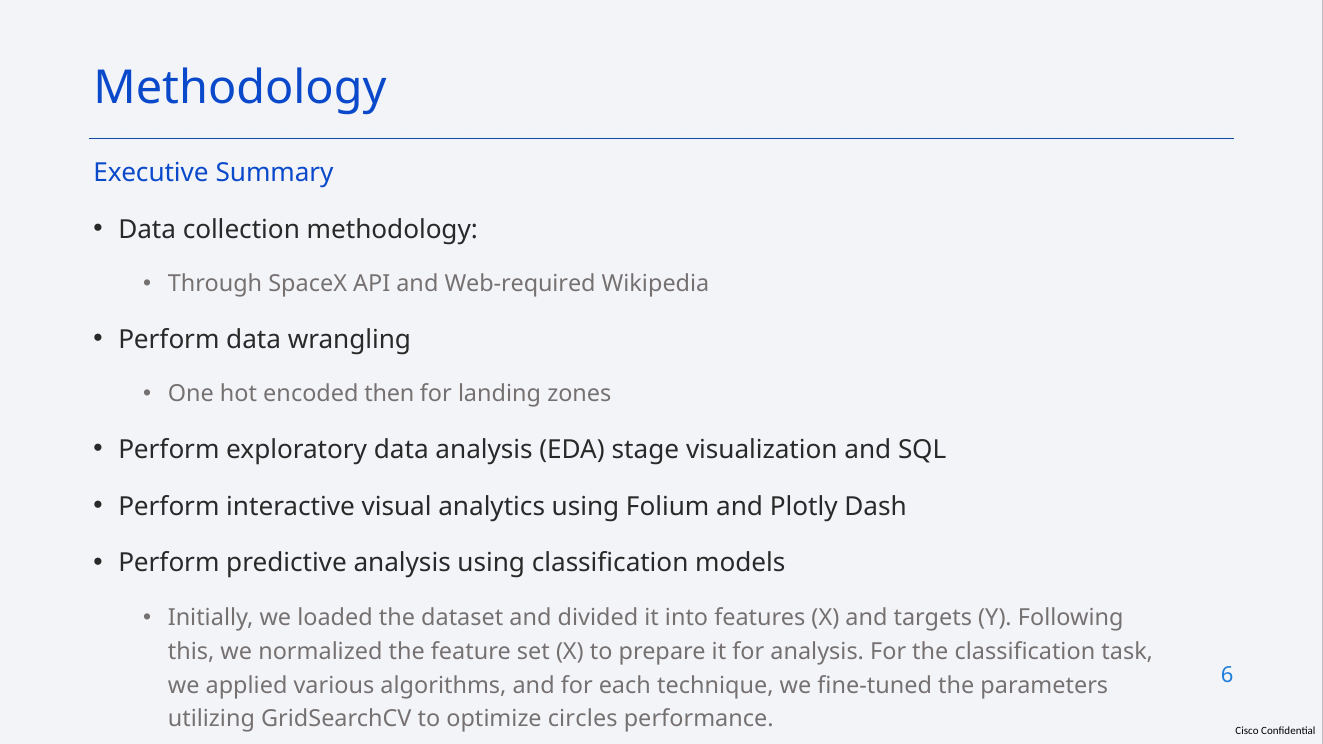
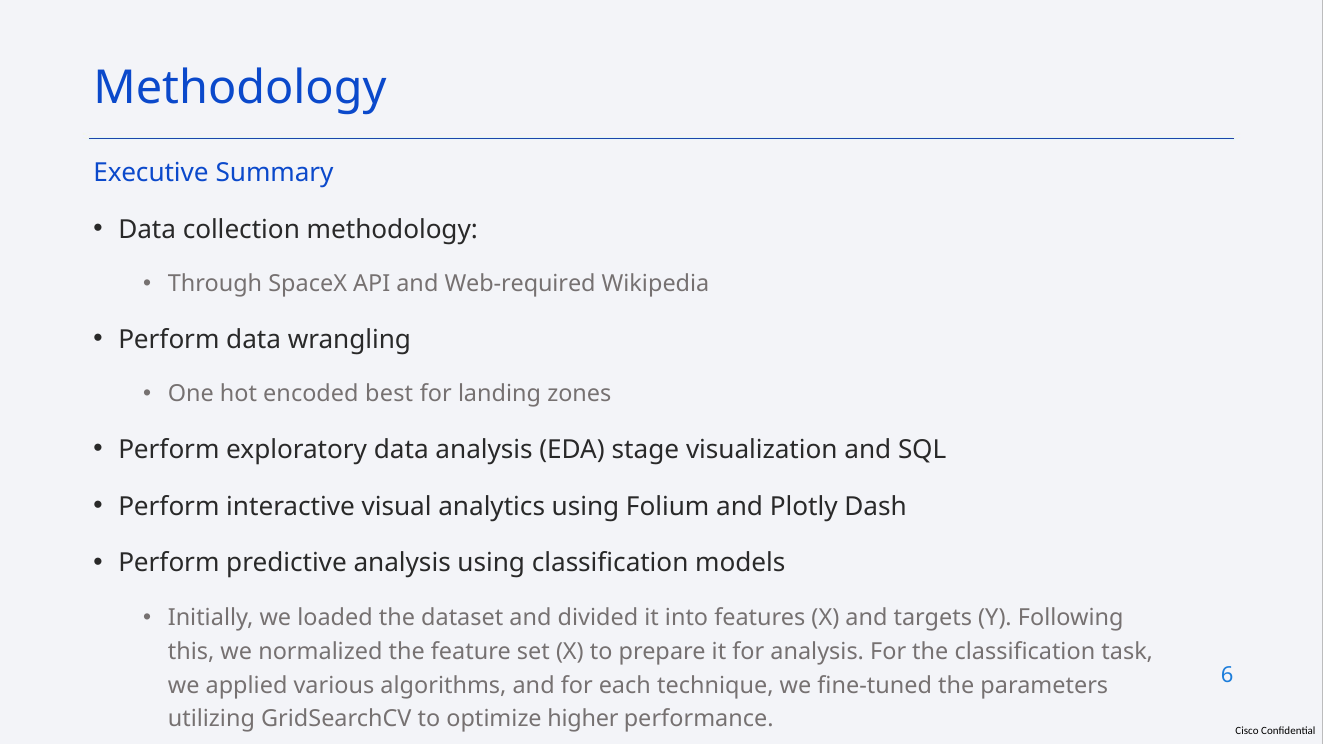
then: then -> best
circles: circles -> higher
